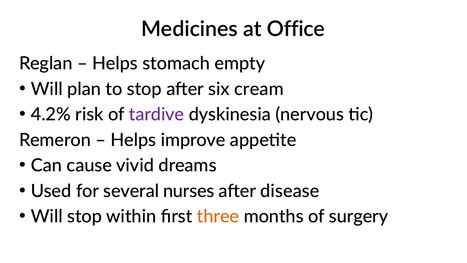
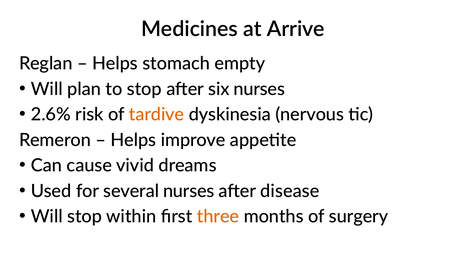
Office: Office -> Arrive
six cream: cream -> nurses
4.2%: 4.2% -> 2.6%
tardive colour: purple -> orange
